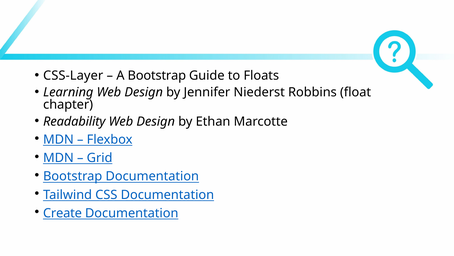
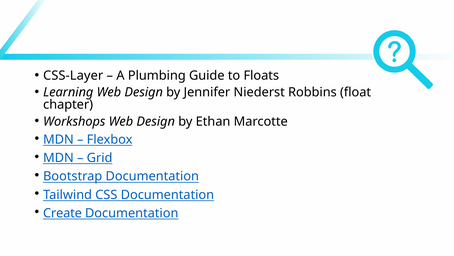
A Bootstrap: Bootstrap -> Plumbing
Readability: Readability -> Workshops
